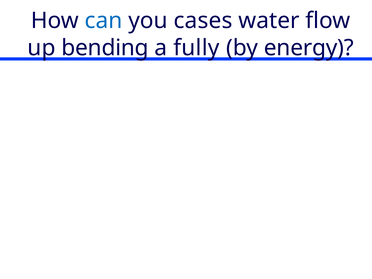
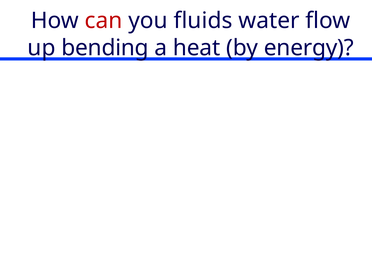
can colour: blue -> red
cases: cases -> fluids
fully: fully -> heat
